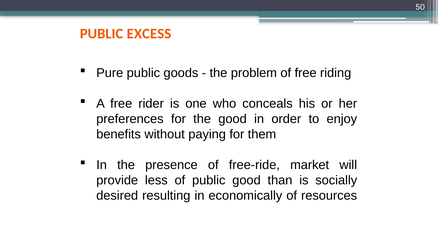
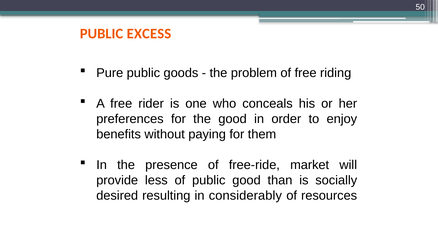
economically: economically -> considerably
